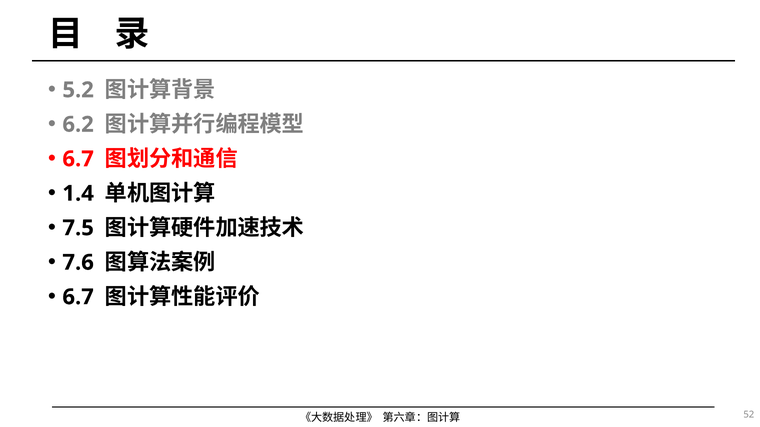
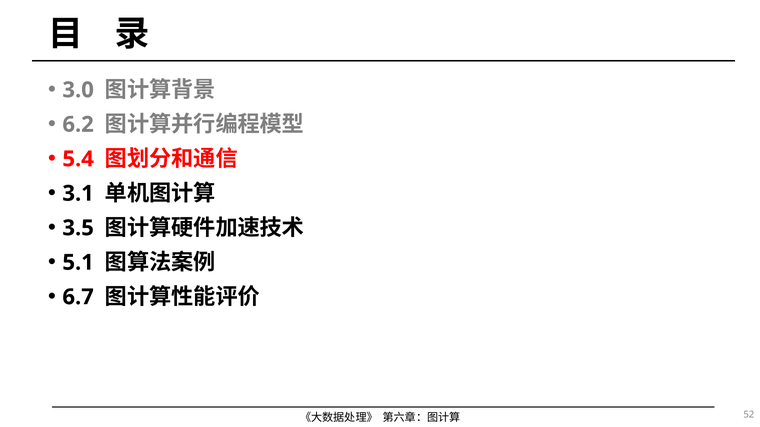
5.2: 5.2 -> 3.0
6.7 at (78, 159): 6.7 -> 5.4
1.4: 1.4 -> 3.1
7.5: 7.5 -> 3.5
7.6: 7.6 -> 5.1
